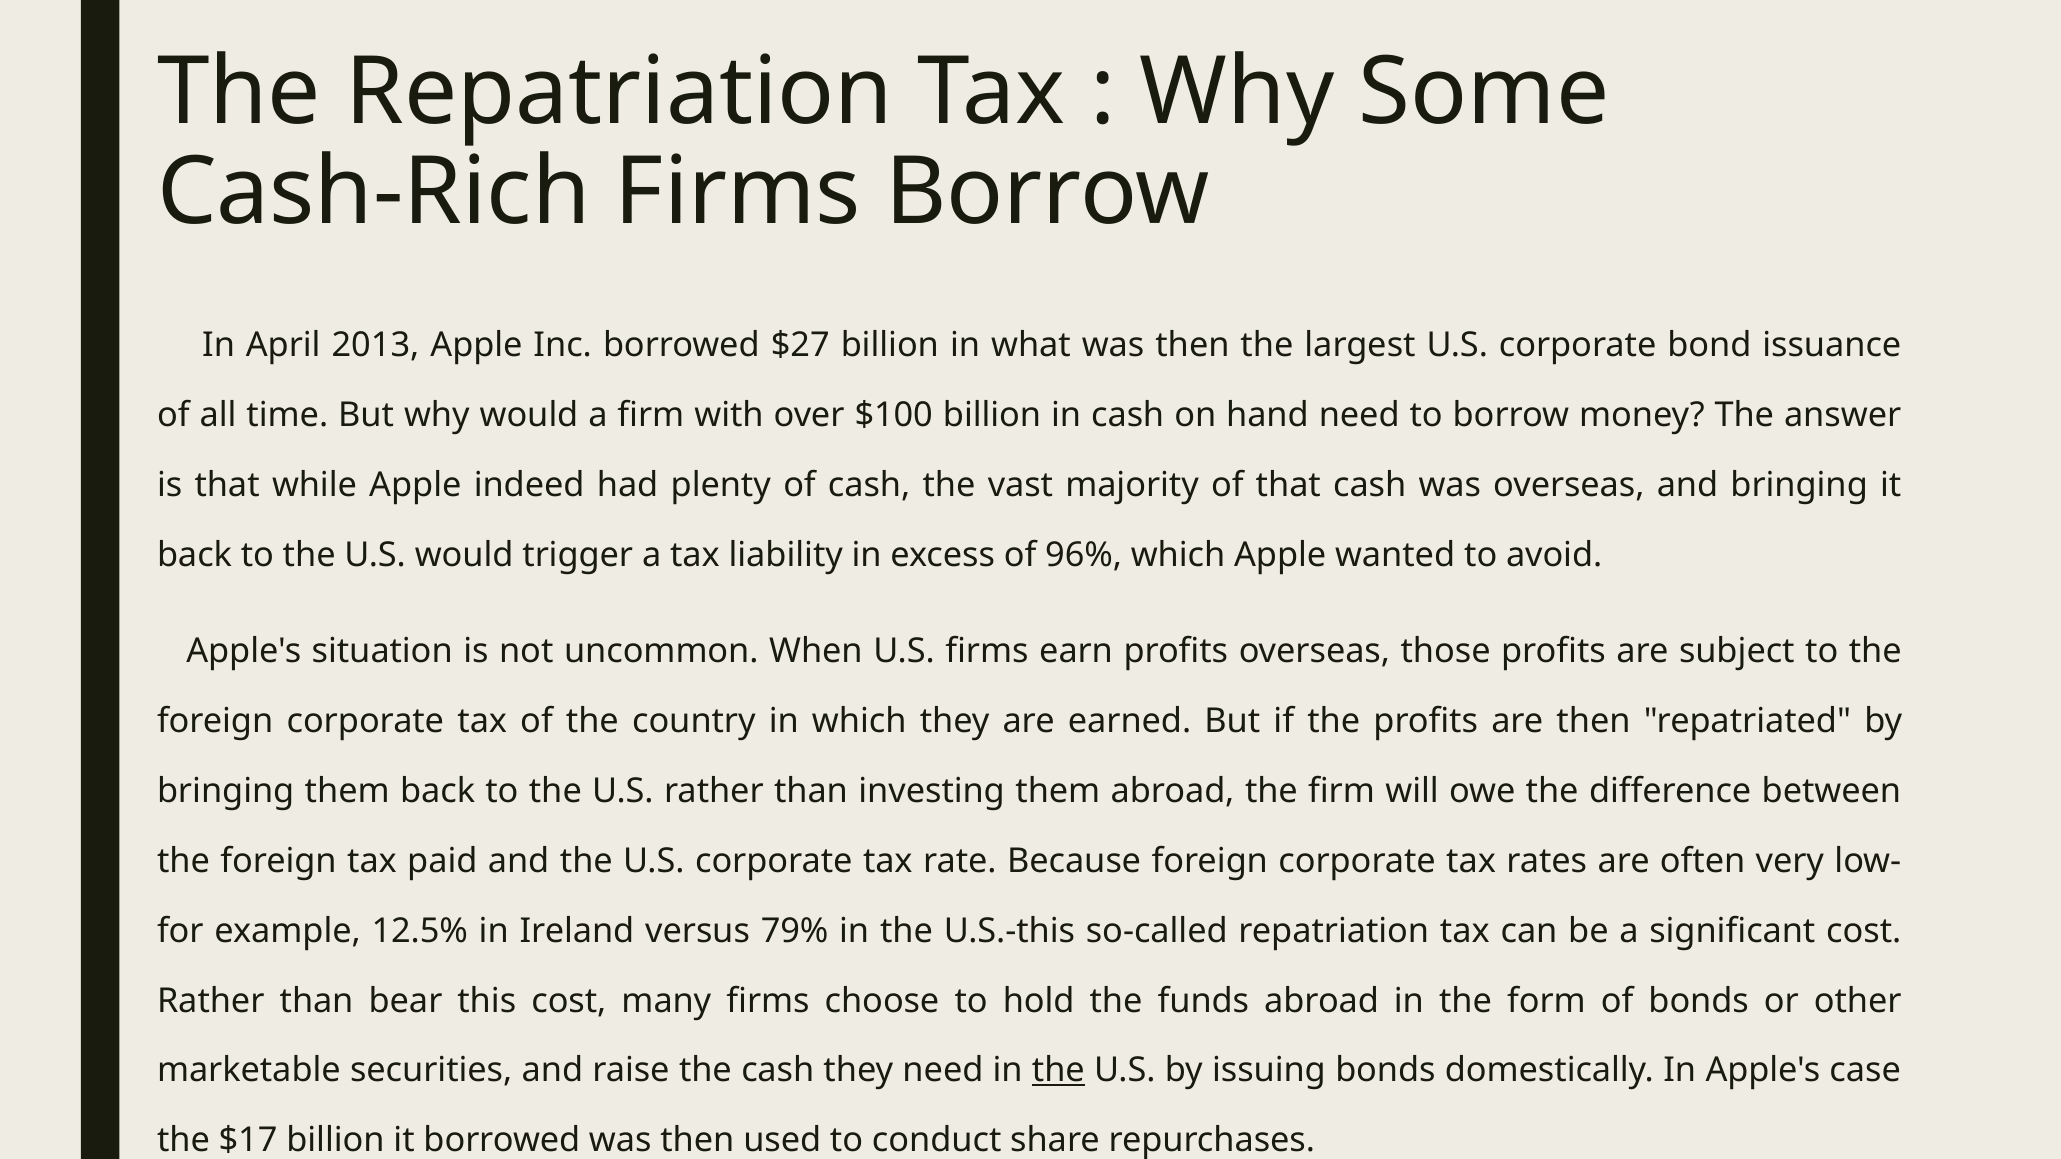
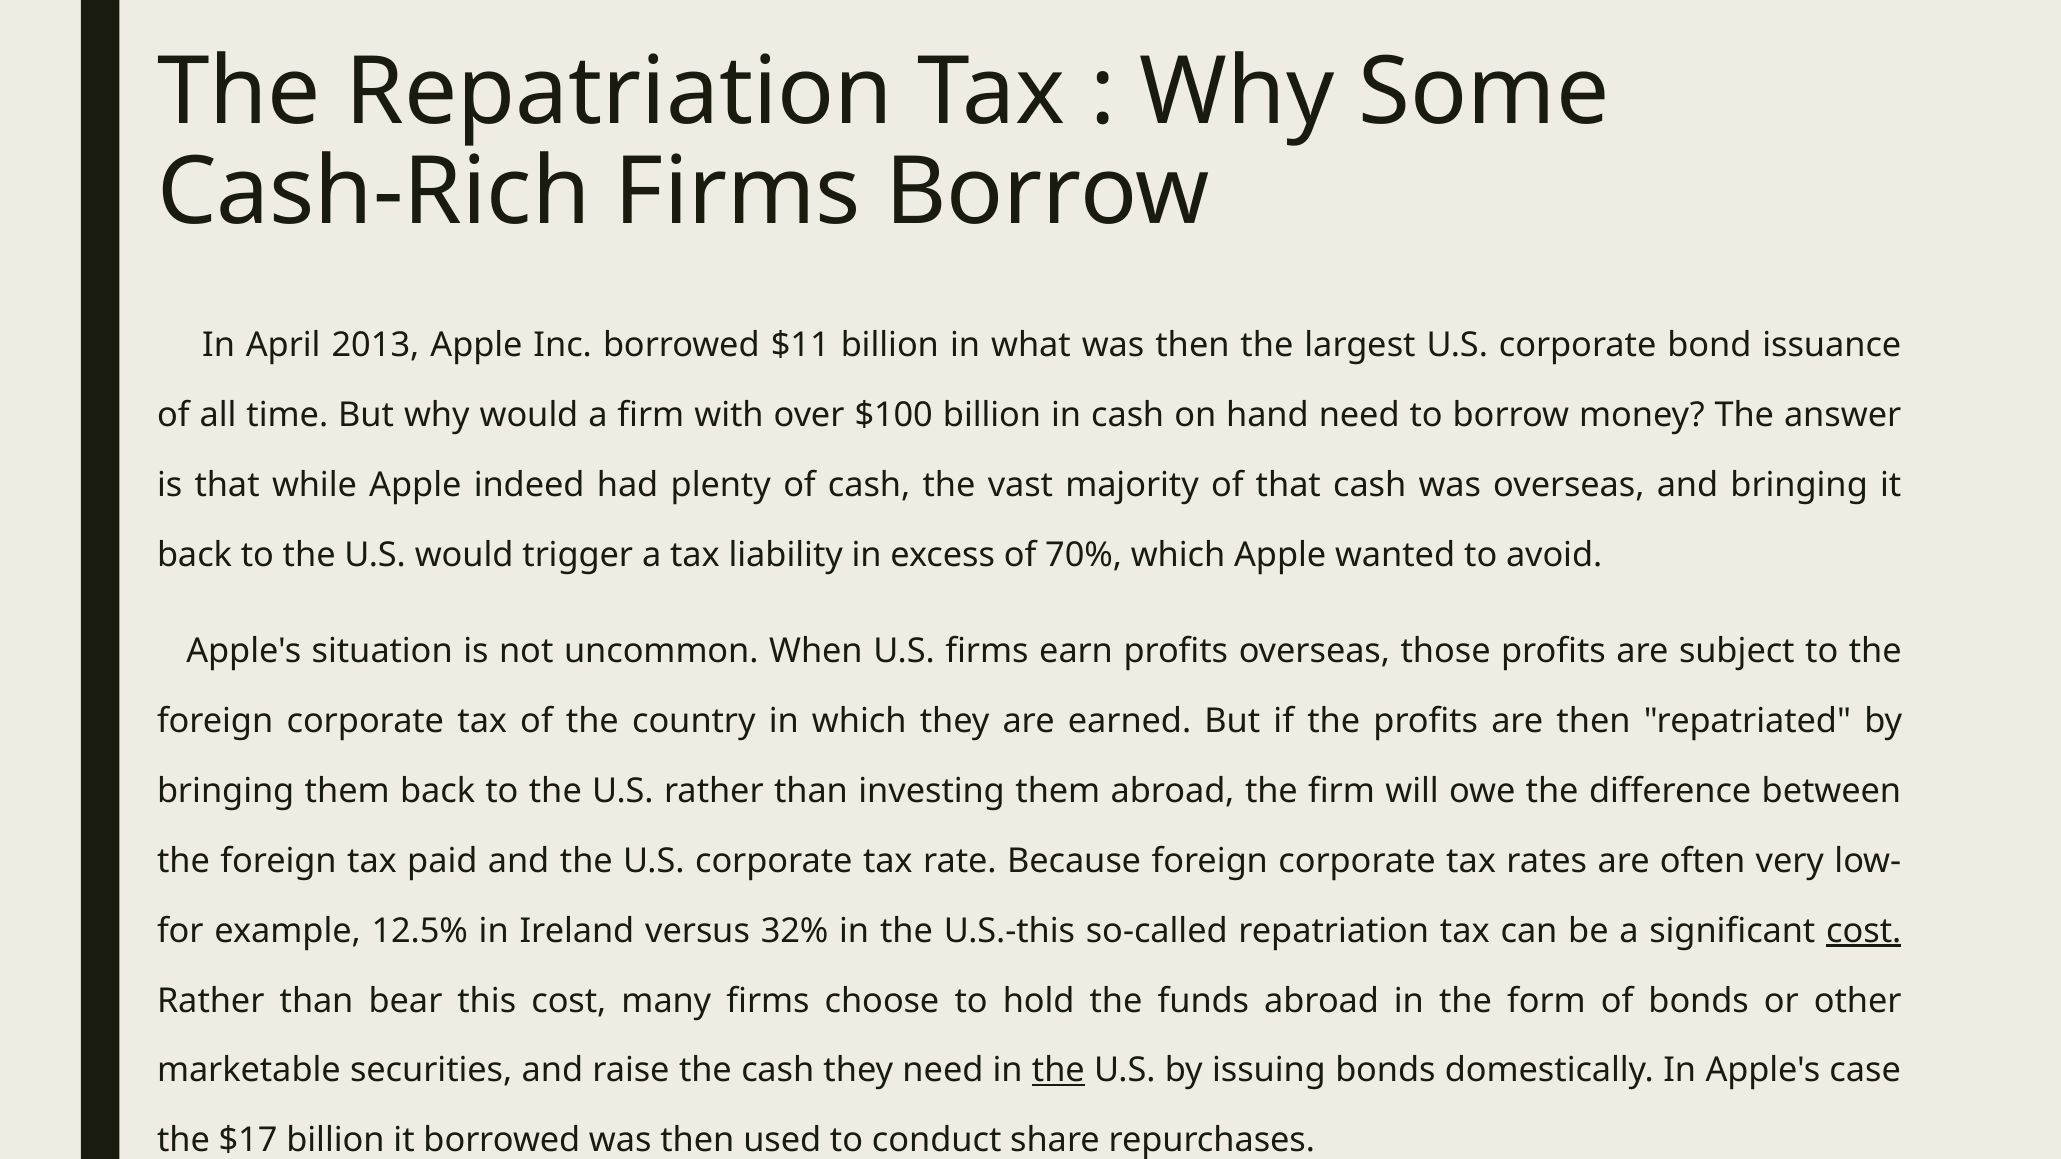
$27: $27 -> $11
96%: 96% -> 70%
79%: 79% -> 32%
cost at (1864, 931) underline: none -> present
